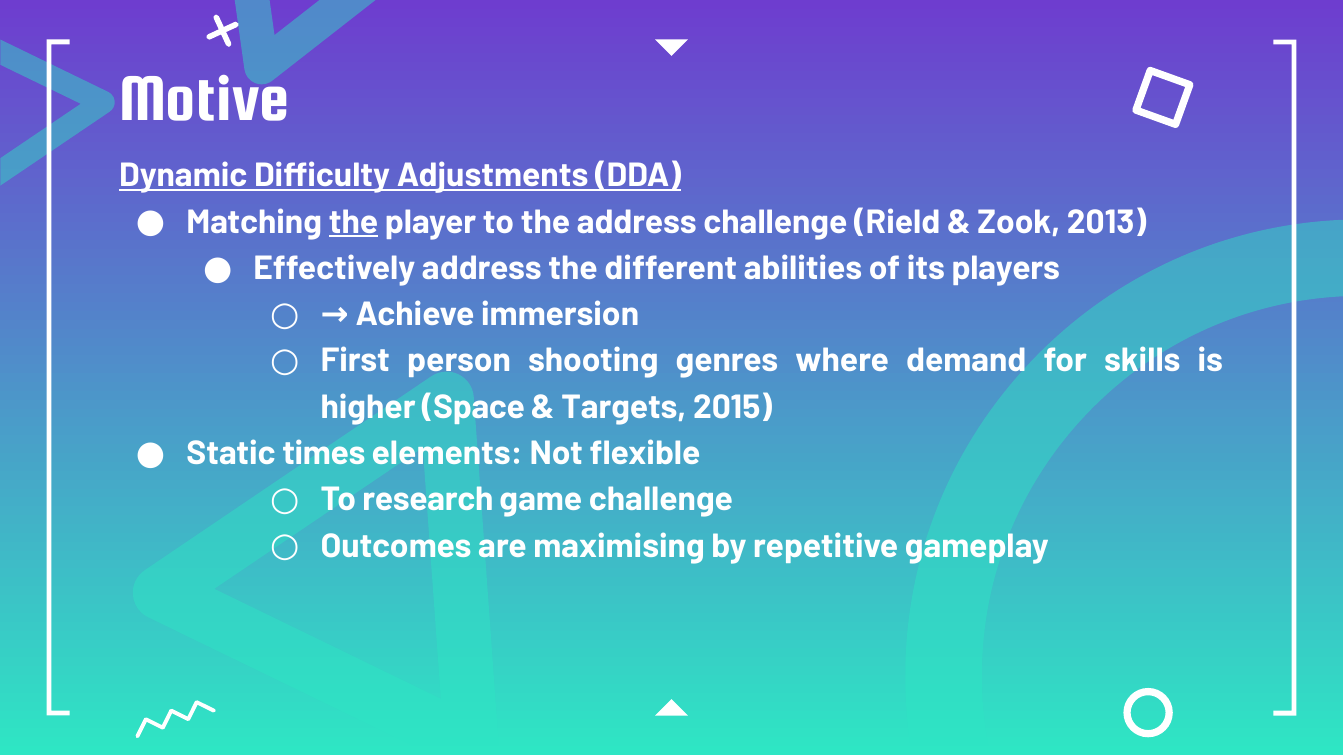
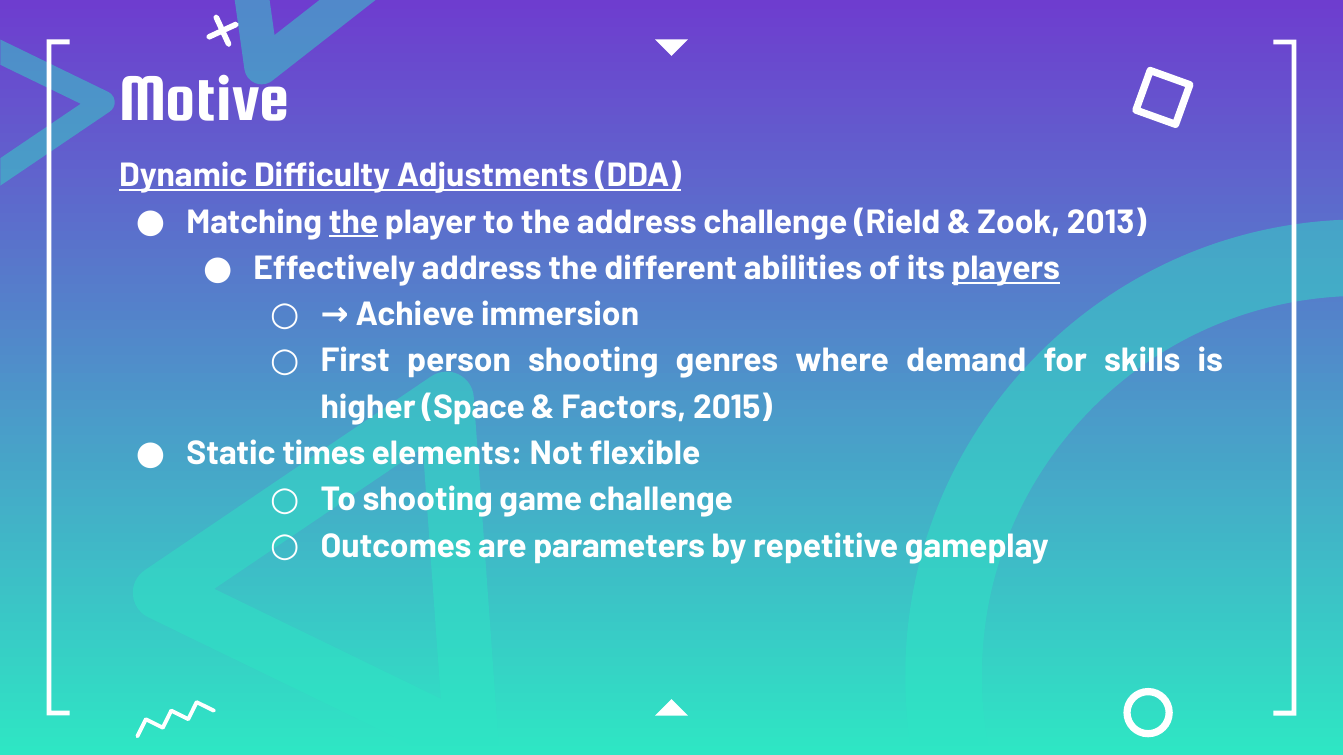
players underline: none -> present
Targets: Targets -> Factors
To research: research -> shooting
maximising: maximising -> parameters
